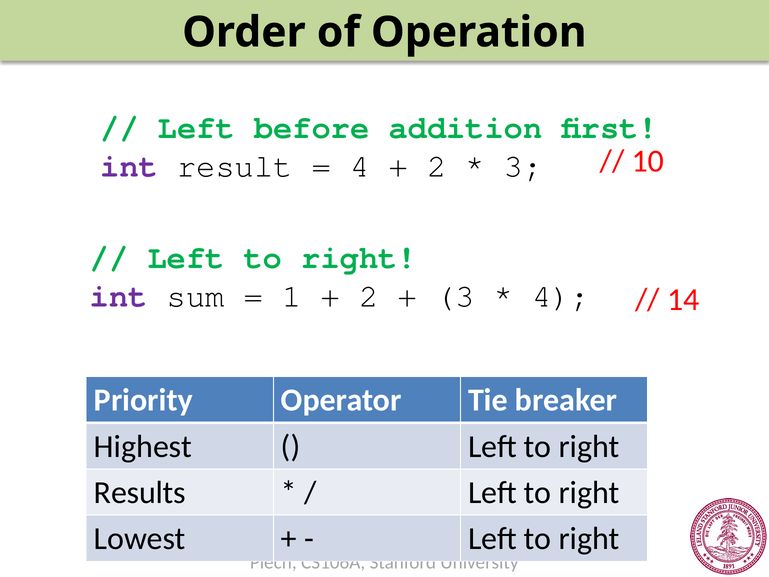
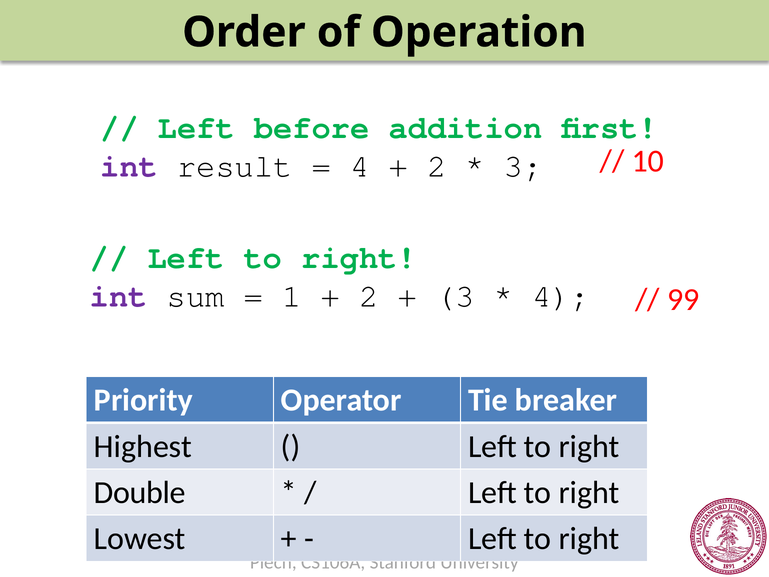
14: 14 -> 99
Results: Results -> Double
